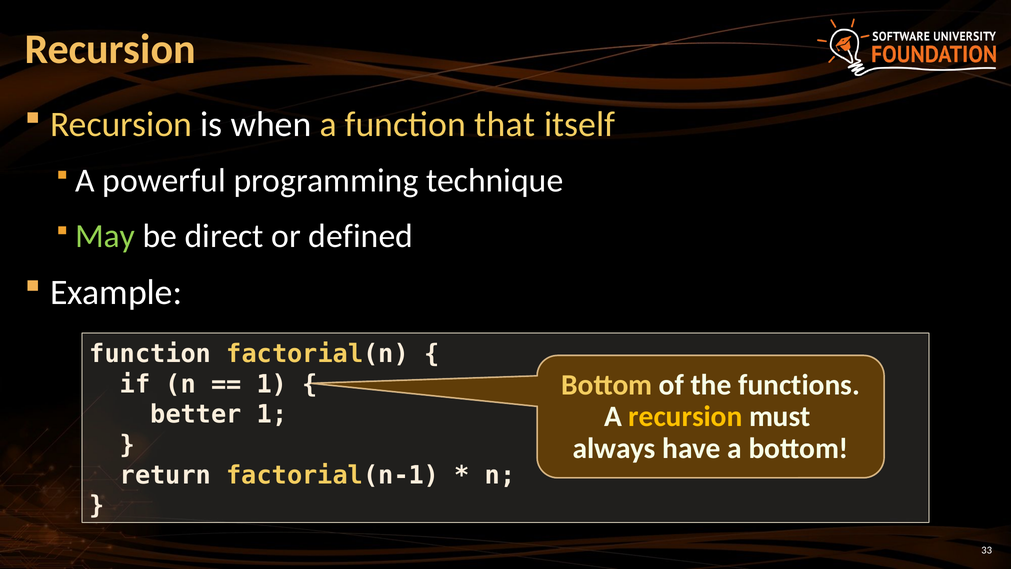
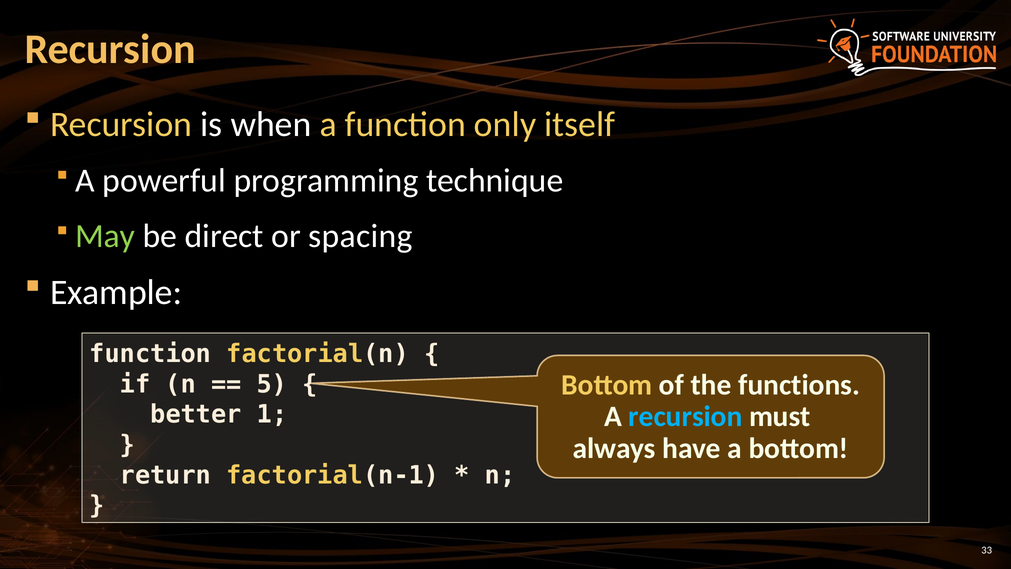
that: that -> only
defined: defined -> spacing
1 at (272, 384): 1 -> 5
recursion at (685, 417) colour: yellow -> light blue
